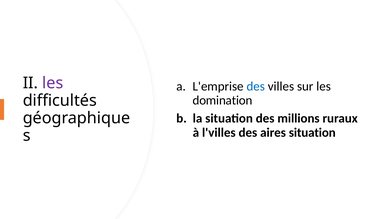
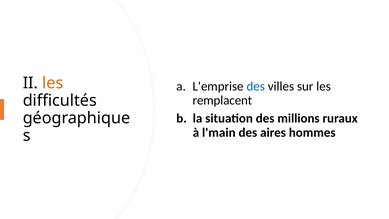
les at (53, 83) colour: purple -> orange
domination: domination -> remplacent
l'villes: l'villes -> l'main
aires situation: situation -> hommes
